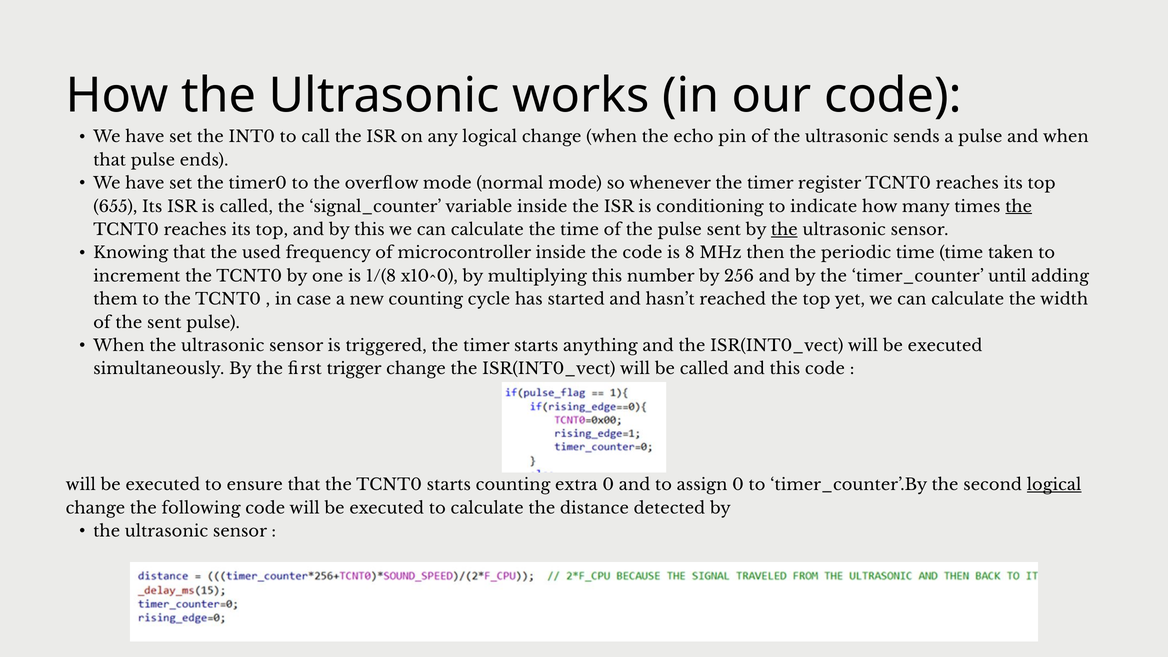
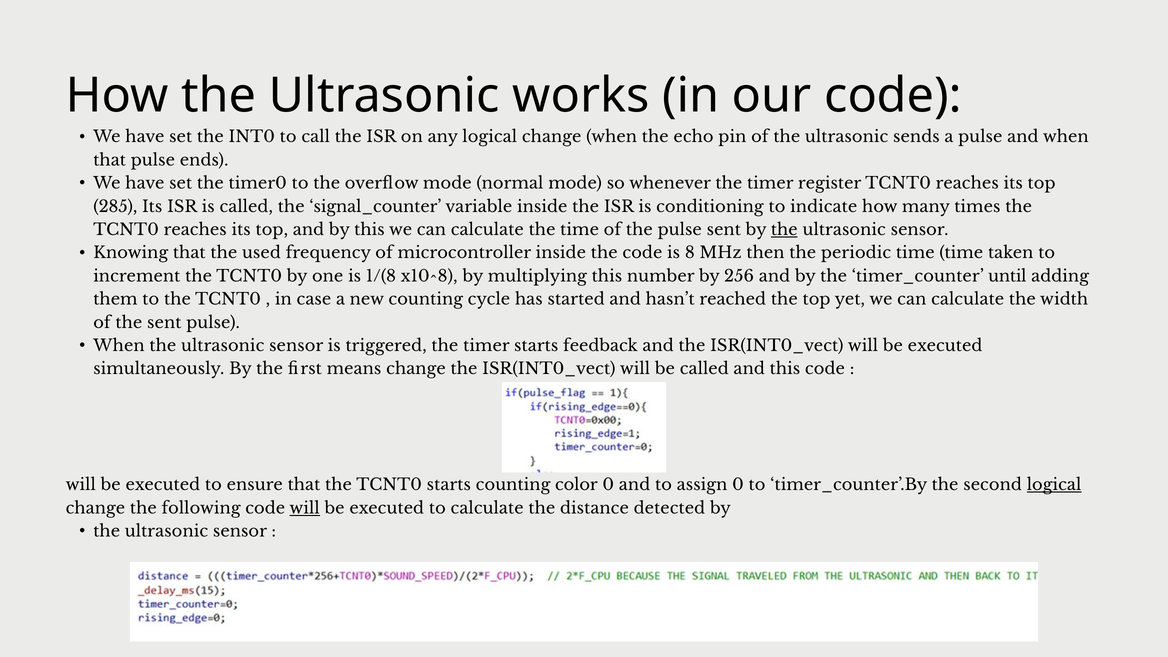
655: 655 -> 285
the at (1019, 207) underline: present -> none
x10^0: x10^0 -> x10^8
anything: anything -> feedback
trigger: trigger -> means
extra: extra -> color
will at (305, 508) underline: none -> present
